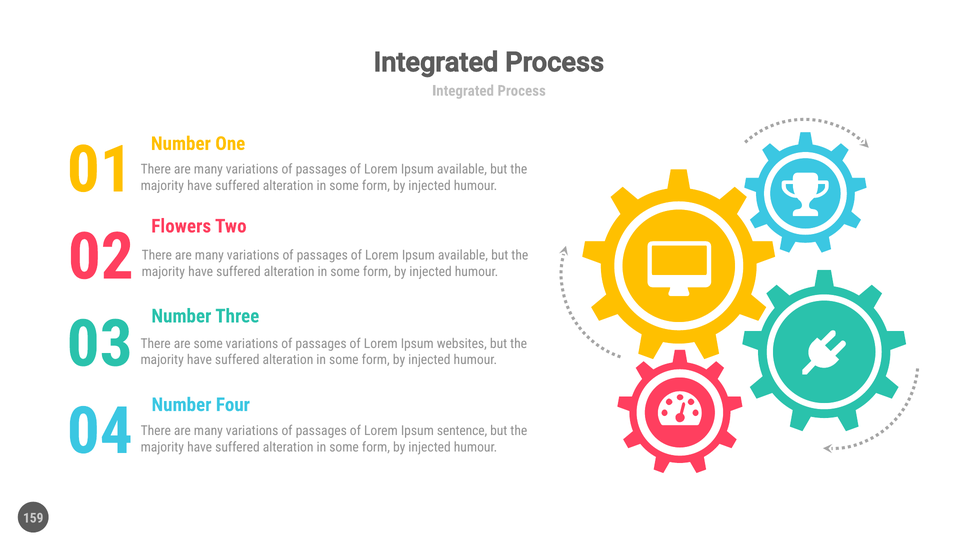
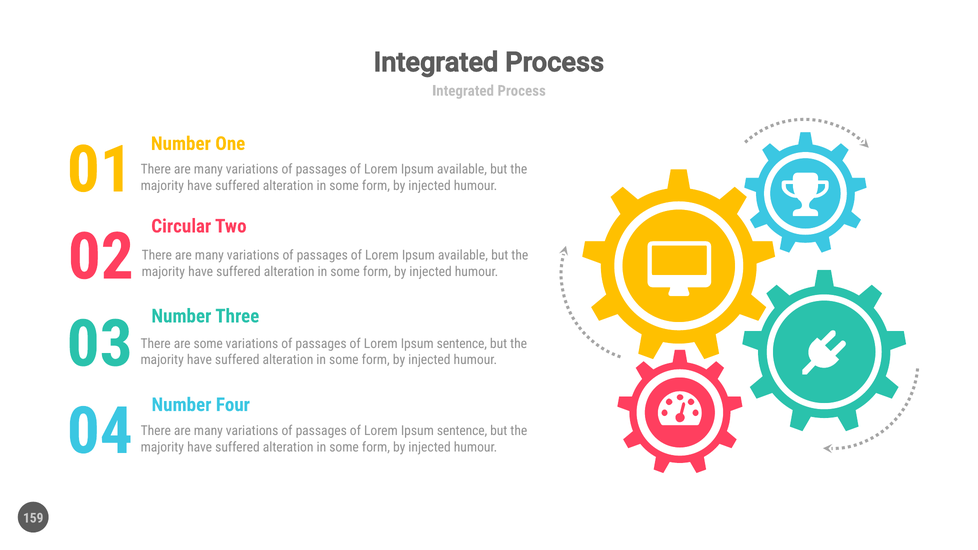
Flowers: Flowers -> Circular
websites at (462, 344): websites -> sentence
